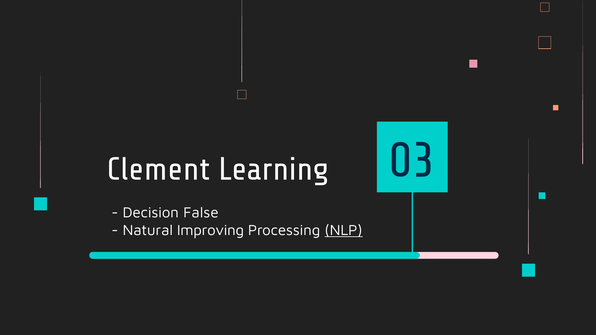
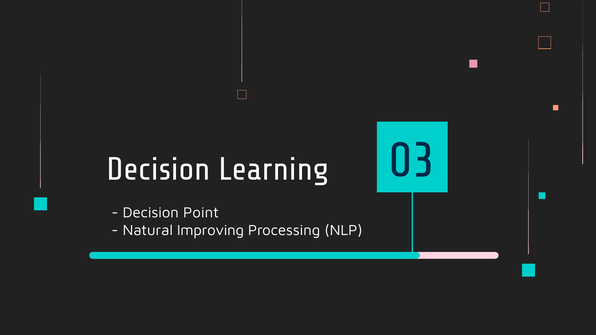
Clement at (158, 169): Clement -> Decision
False: False -> Point
NLP underline: present -> none
